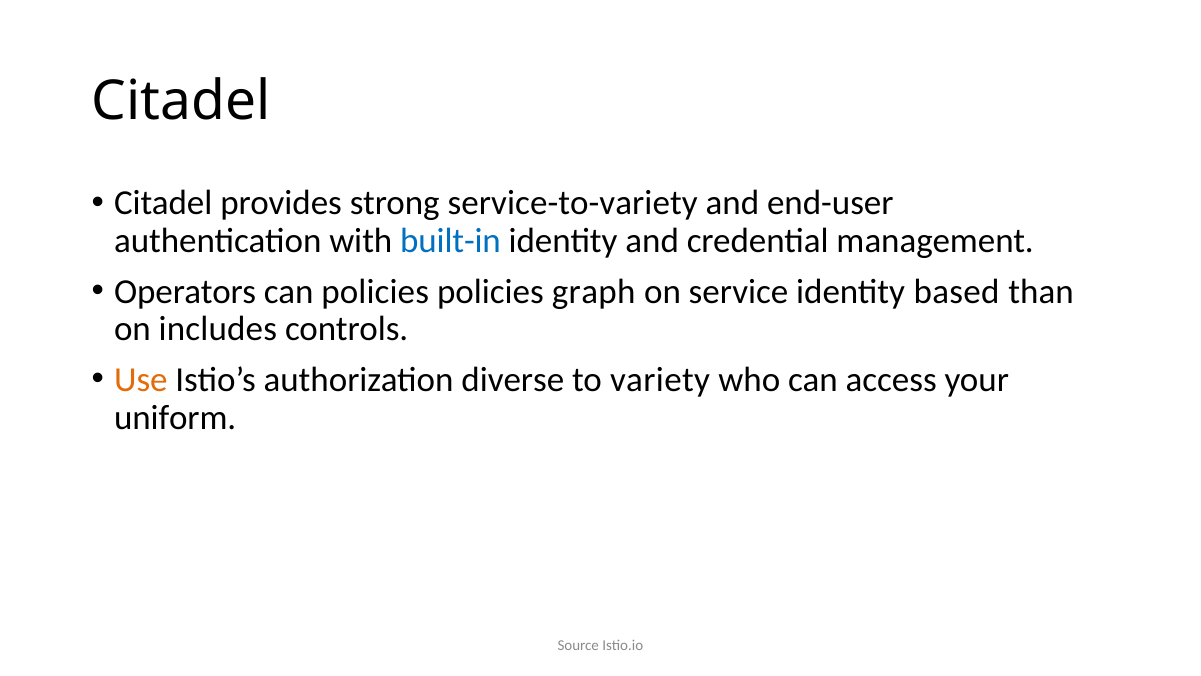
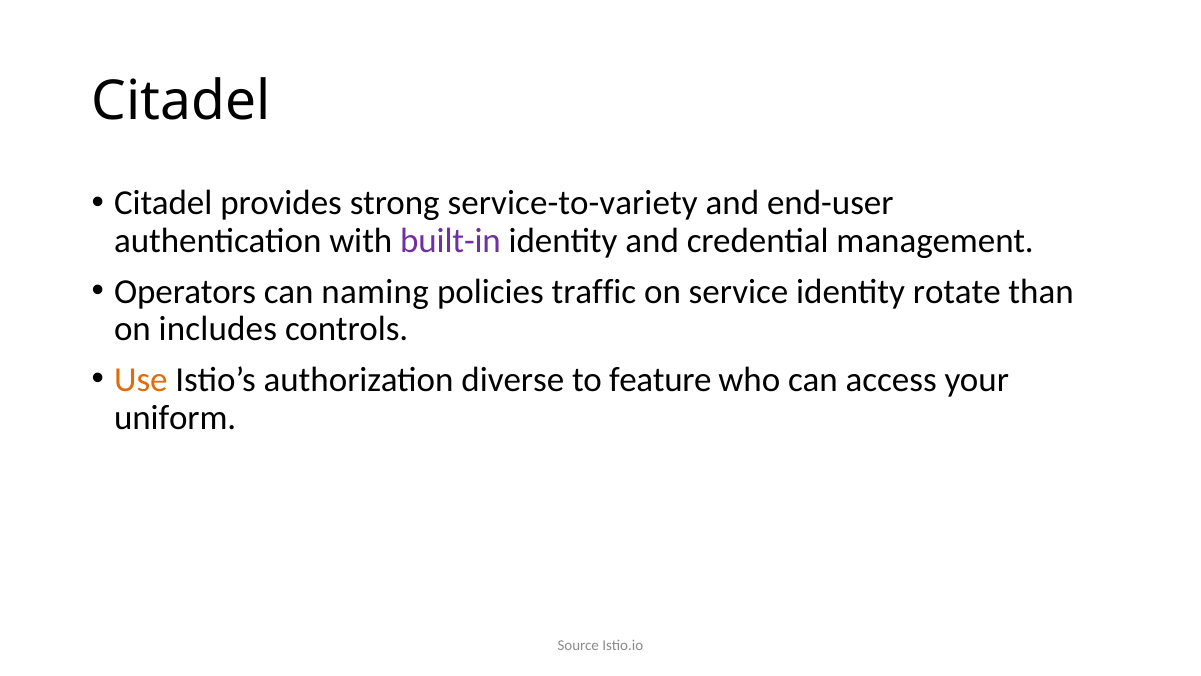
built-in colour: blue -> purple
can policies: policies -> naming
graph: graph -> traffic
based: based -> rotate
variety: variety -> feature
